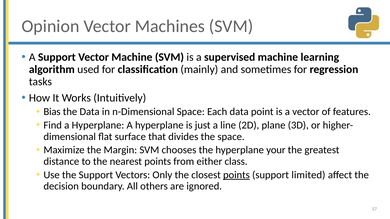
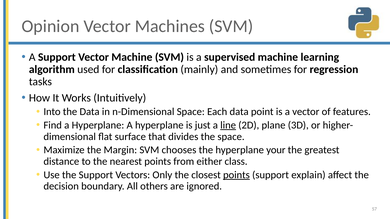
Bias: Bias -> Into
line underline: none -> present
limited: limited -> explain
